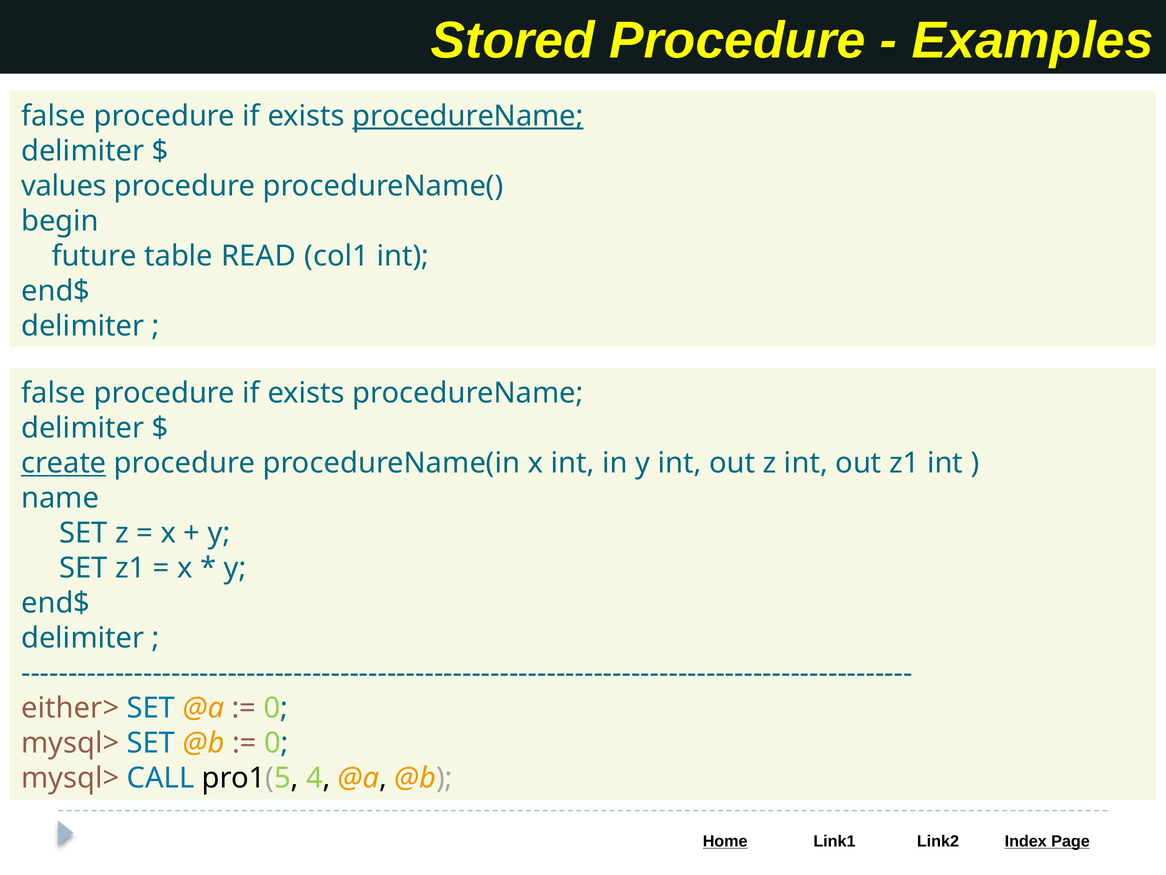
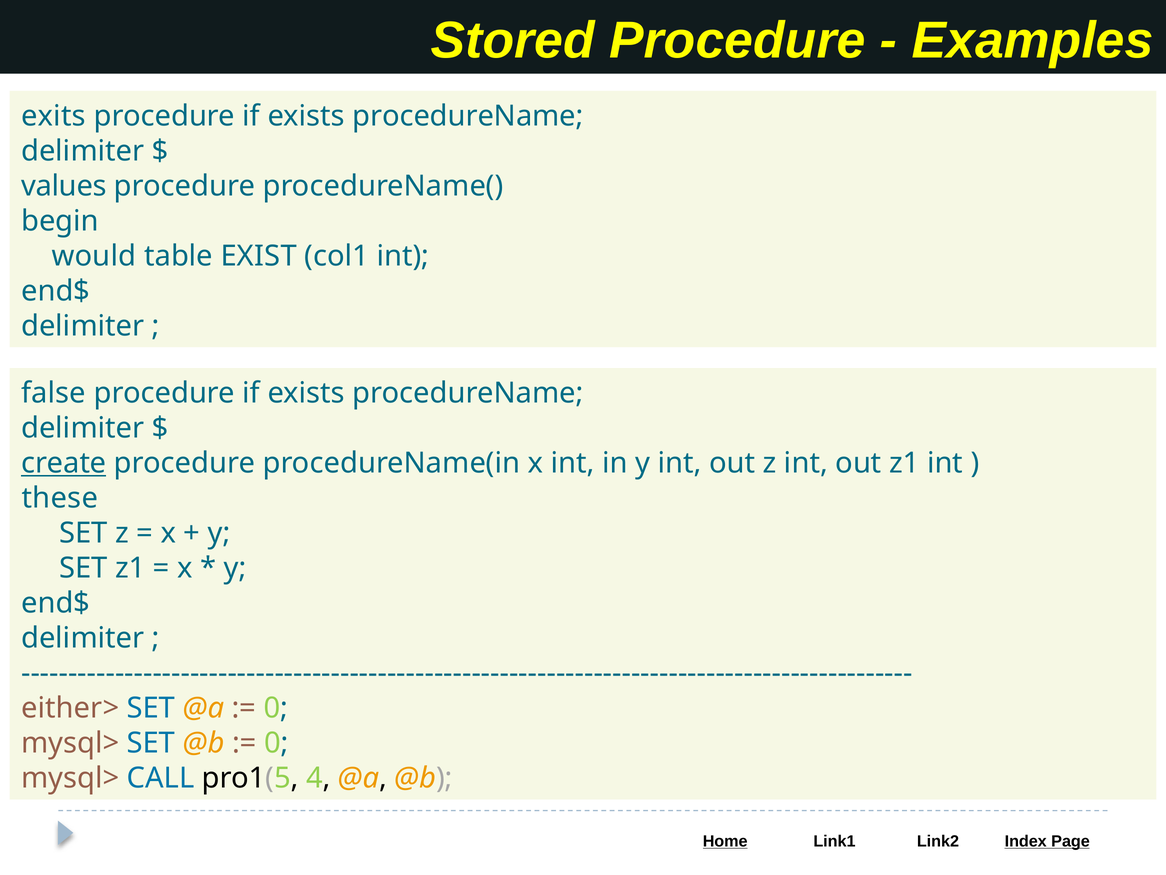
false at (54, 116): false -> exits
procedureName at (468, 116) underline: present -> none
future: future -> would
READ: READ -> EXIST
name: name -> these
